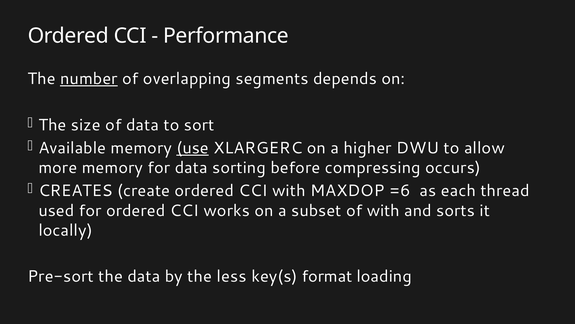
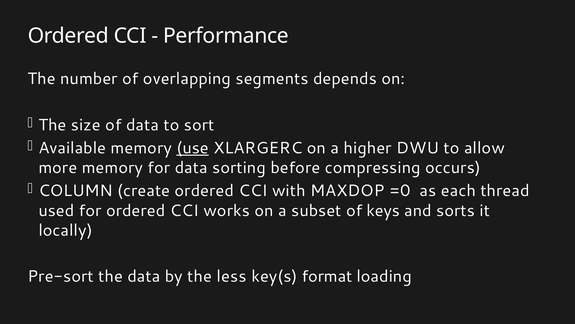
number underline: present -> none
CREATES: CREATES -> COLUMN
=6: =6 -> =0
of with: with -> keys
